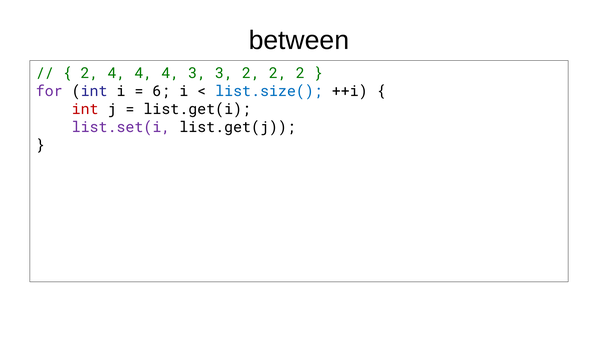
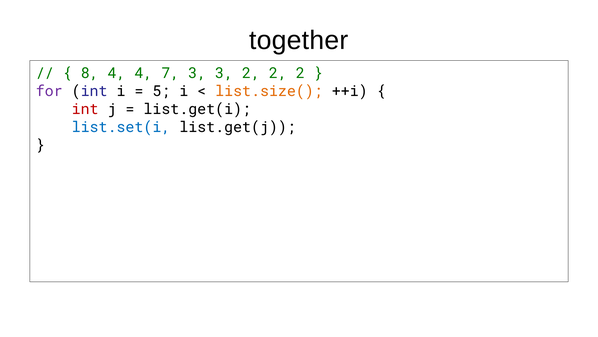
between: between -> together
2 at (90, 73): 2 -> 8
4 4 4: 4 -> 7
6: 6 -> 5
list.size( colour: blue -> orange
list.set(i colour: purple -> blue
